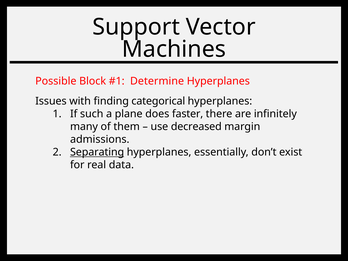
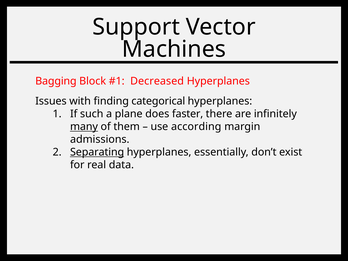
Possible: Possible -> Bagging
Determine: Determine -> Decreased
many underline: none -> present
decreased: decreased -> according
